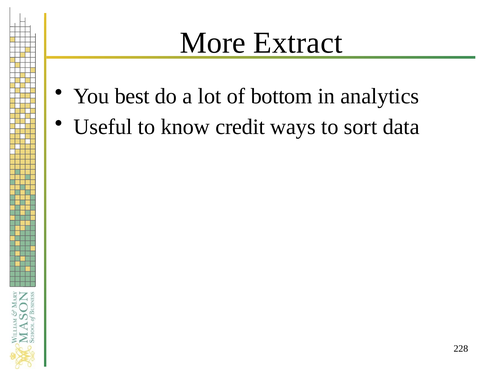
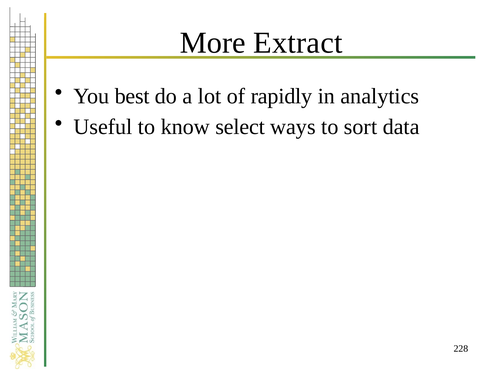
bottom: bottom -> rapidly
credit: credit -> select
